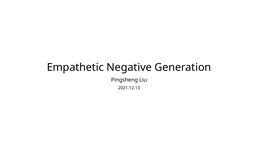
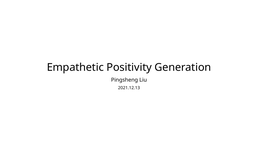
Negative: Negative -> Positivity
